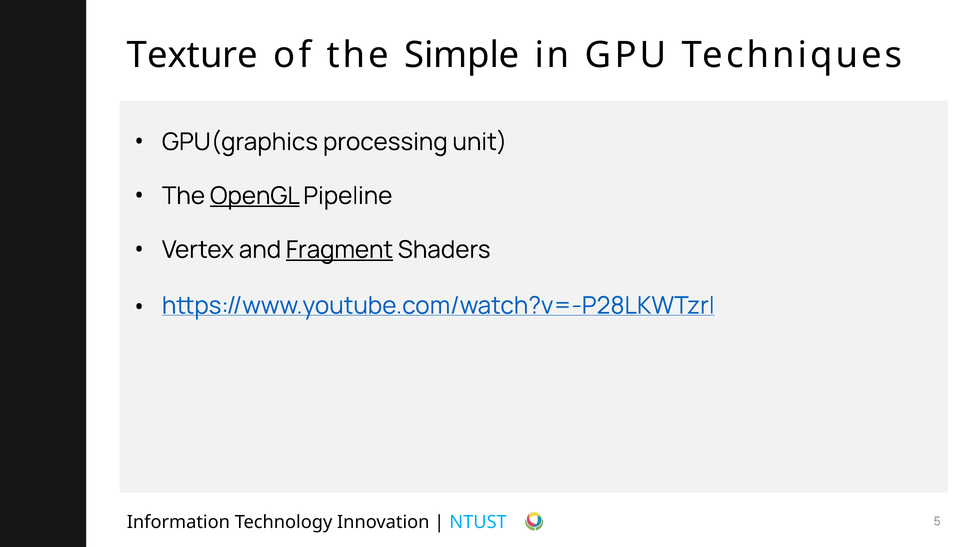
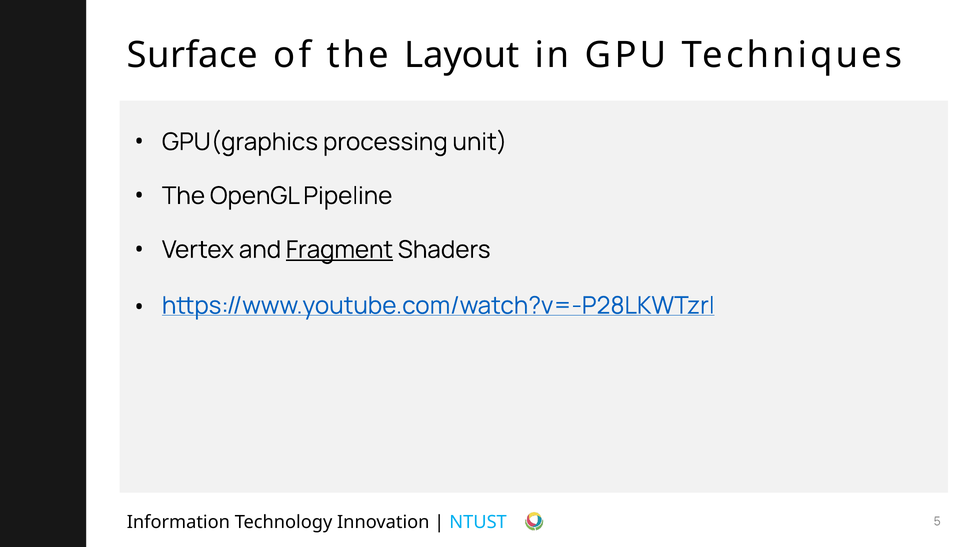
Texture: Texture -> Surface
Simple: Simple -> Layout
OpenGL underline: present -> none
